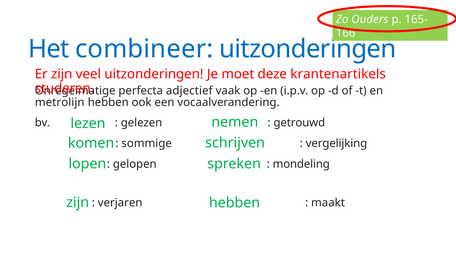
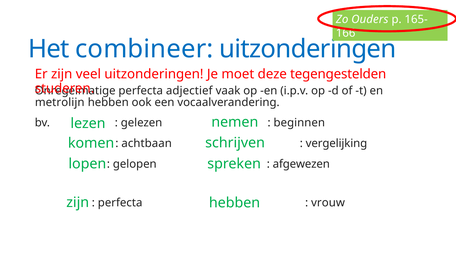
krantenartikels: krantenartikels -> tegengestelden
getrouwd: getrouwd -> beginnen
sommige: sommige -> achtbaan
mondeling: mondeling -> afgewezen
verjaren at (120, 202): verjaren -> perfecta
maakt: maakt -> vrouw
